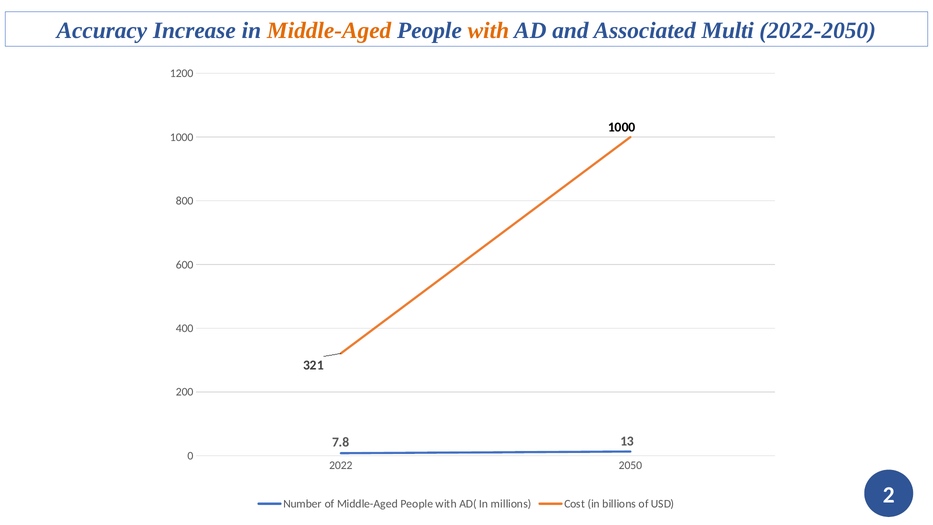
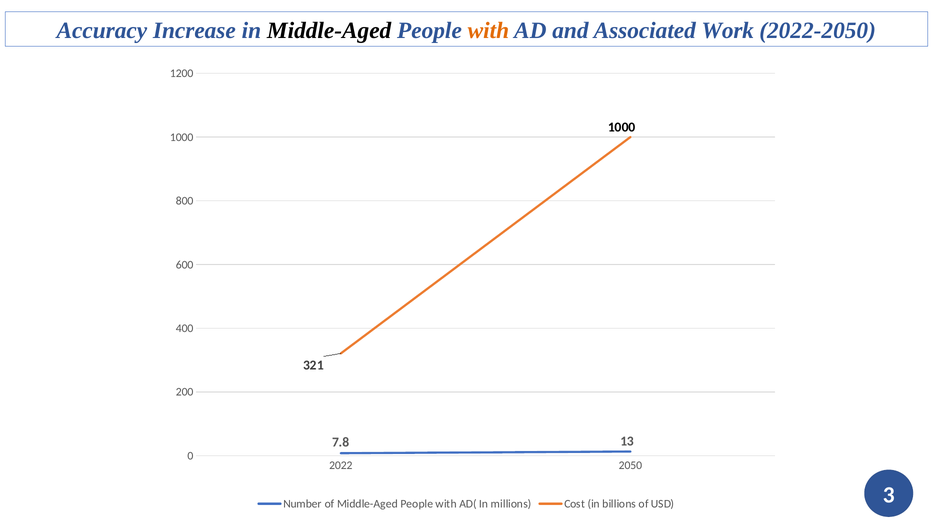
Middle-Aged at (329, 31) colour: orange -> black
Multi: Multi -> Work
2: 2 -> 3
